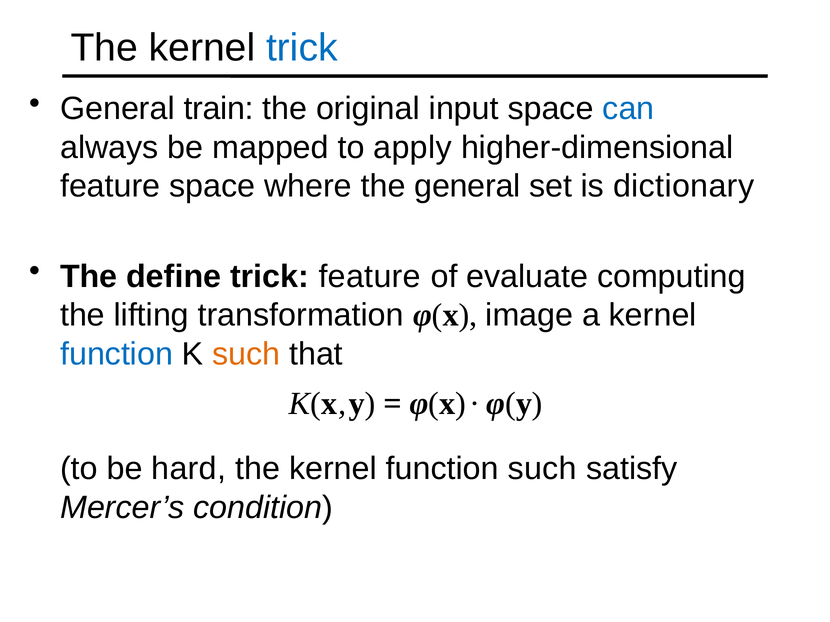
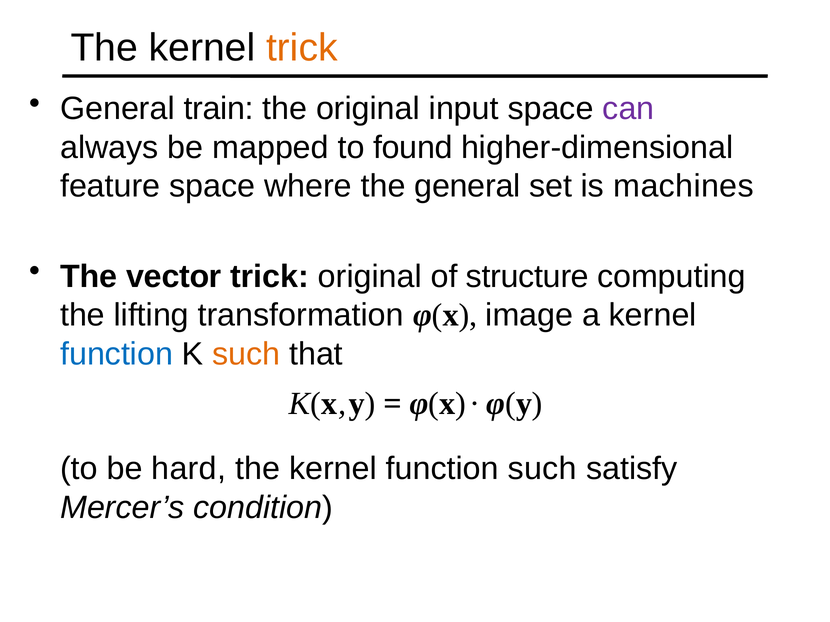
trick at (302, 48) colour: blue -> orange
can colour: blue -> purple
apply: apply -> found
dictionary: dictionary -> machines
define: define -> vector
trick feature: feature -> original
evaluate: evaluate -> structure
